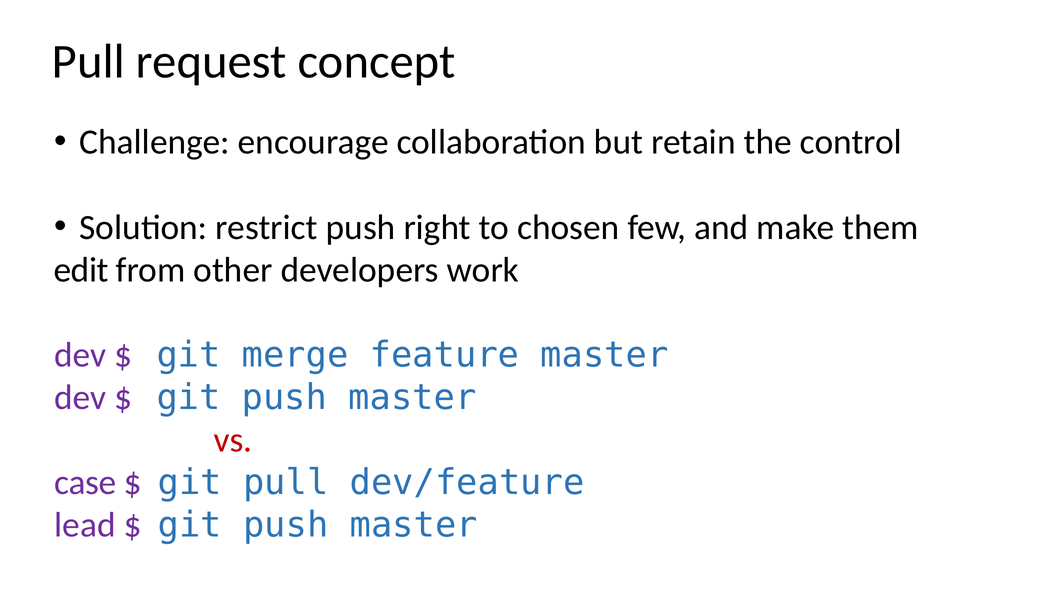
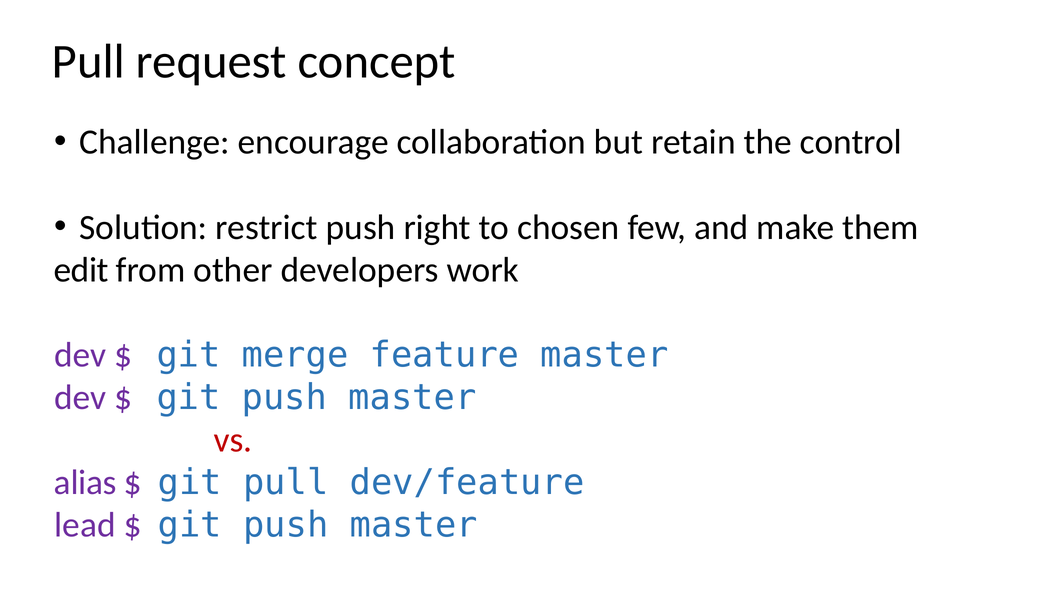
case: case -> alias
